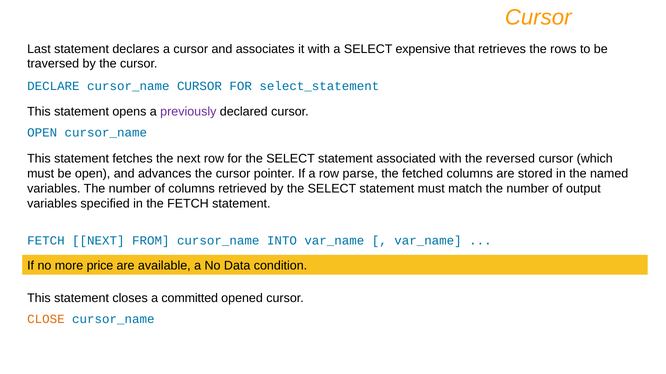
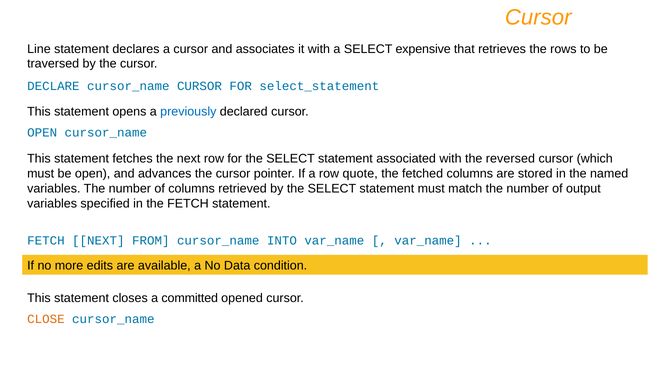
Last: Last -> Line
previously colour: purple -> blue
parse: parse -> quote
price: price -> edits
